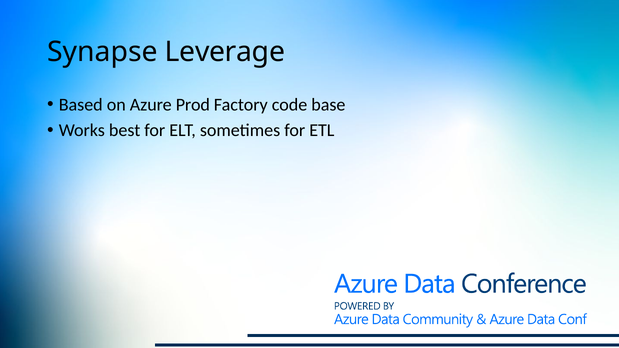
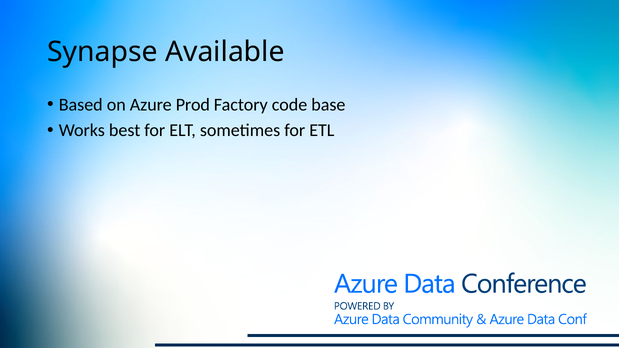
Leverage: Leverage -> Available
